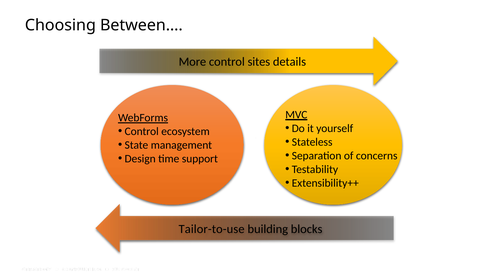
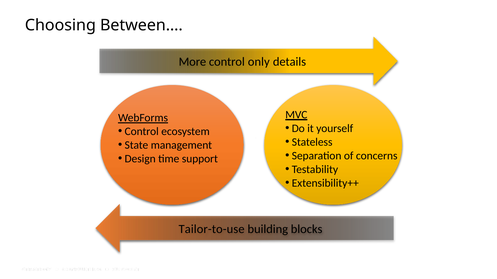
sites: sites -> only
